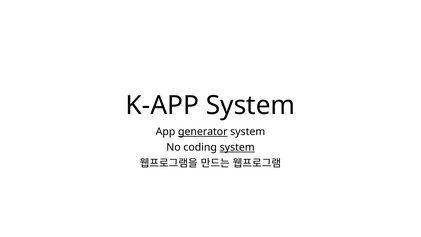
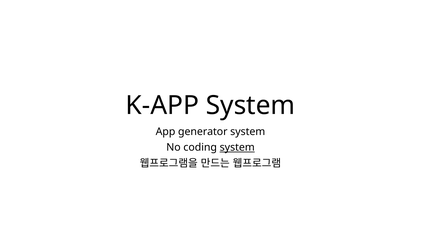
generator underline: present -> none
